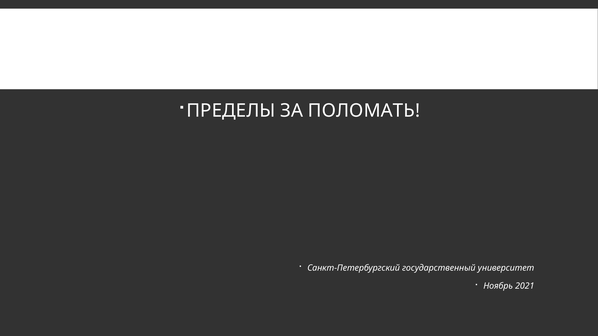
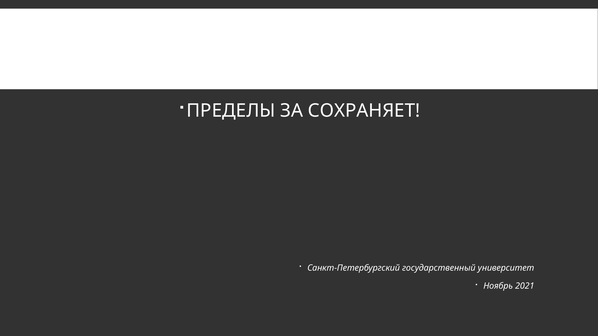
ПОЛОМАТЬ: ПОЛОМАТЬ -> СОХРАНЯЕТ
